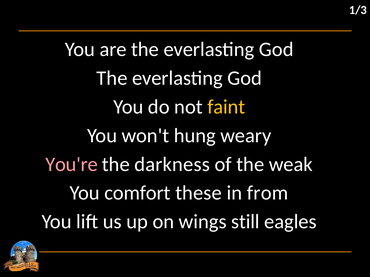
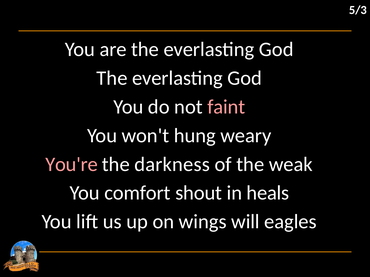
1/3: 1/3 -> 5/3
faint colour: yellow -> pink
these: these -> shout
from: from -> heals
still: still -> will
